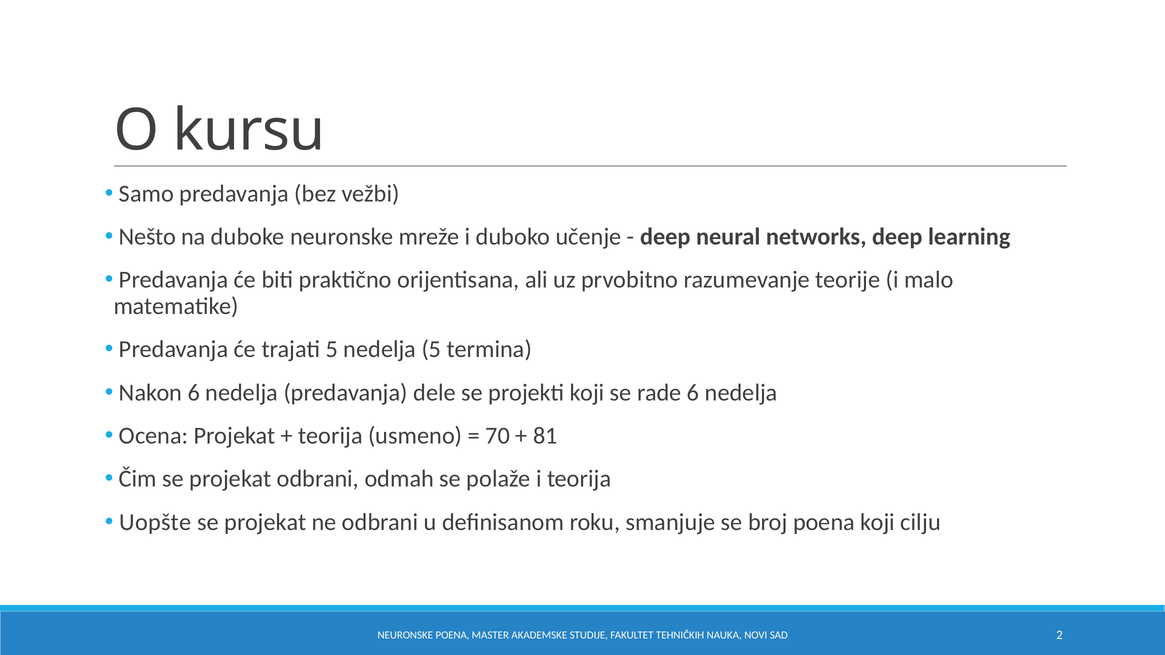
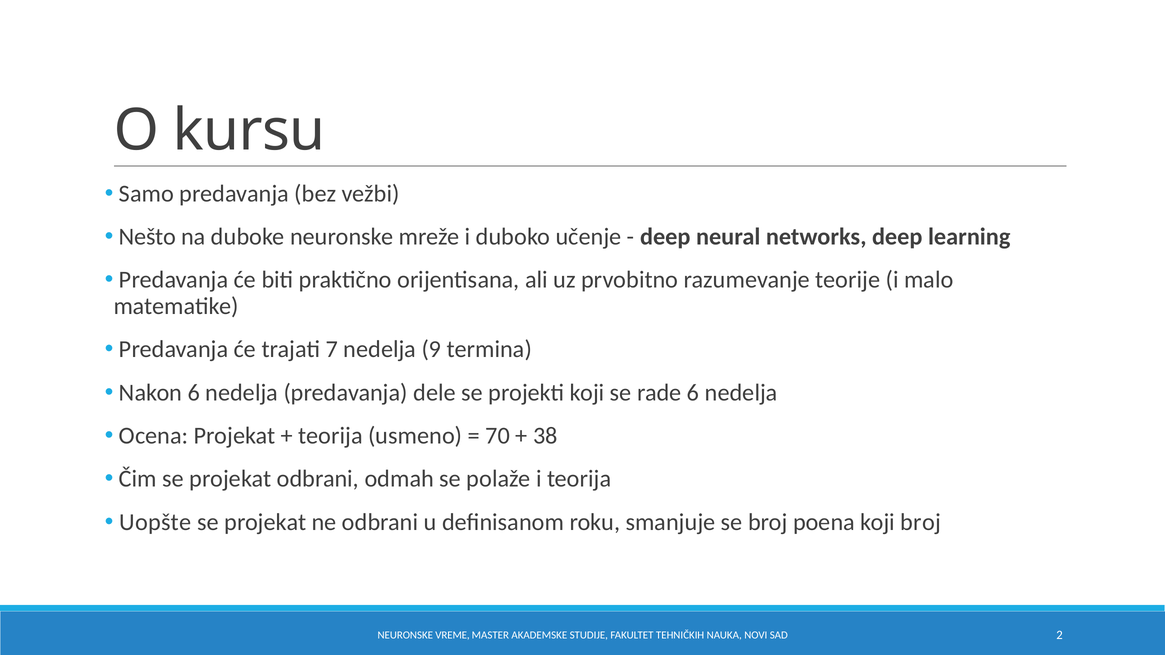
trajati 5: 5 -> 7
nedelja 5: 5 -> 9
81: 81 -> 38
koji cilju: cilju -> broj
NEURONSKE POENA: POENA -> VREME
